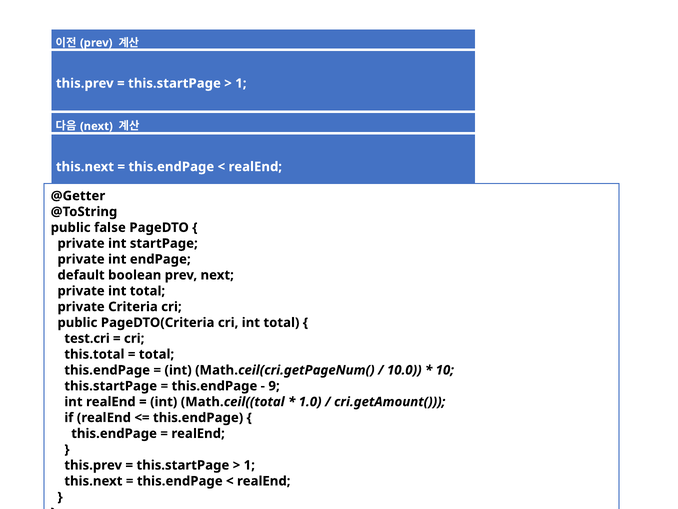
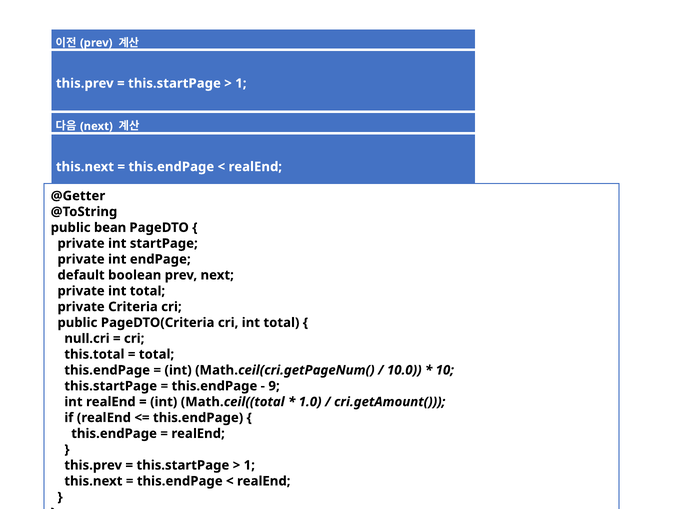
false: false -> bean
test.cri: test.cri -> null.cri
